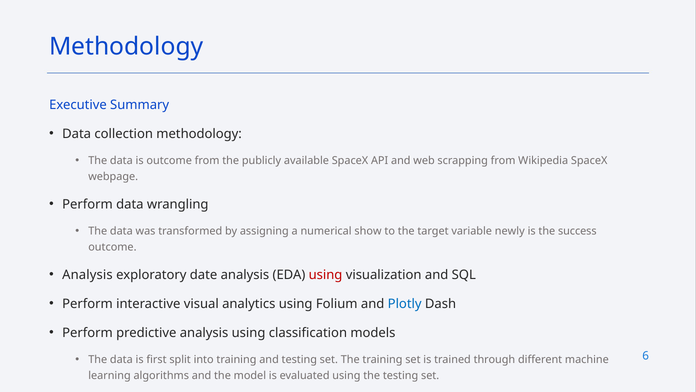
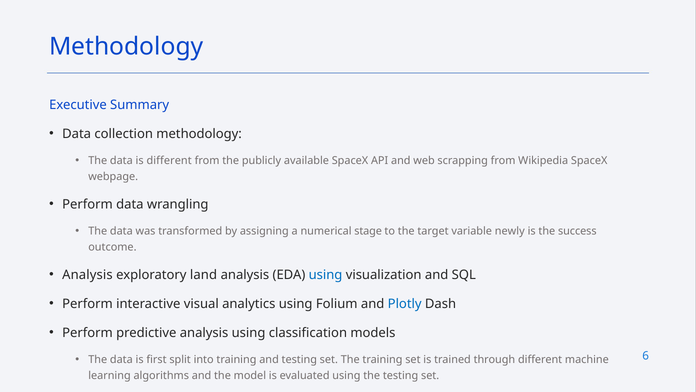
is outcome: outcome -> different
show: show -> stage
date: date -> land
using at (326, 274) colour: red -> blue
